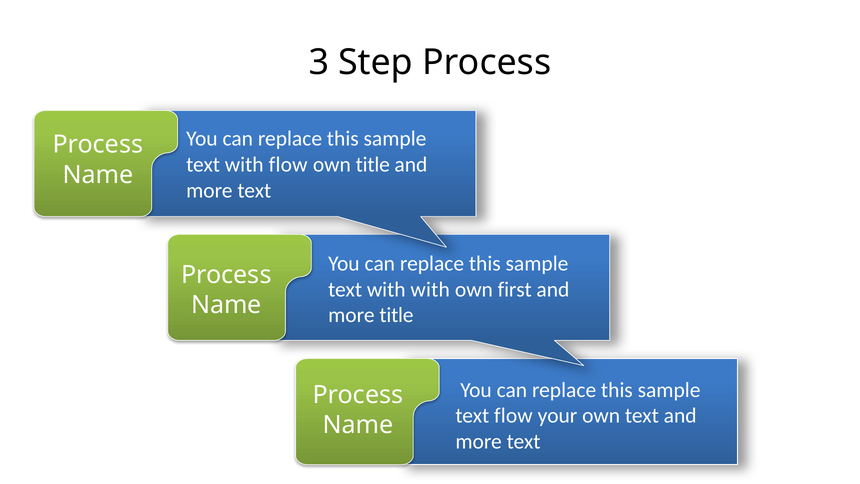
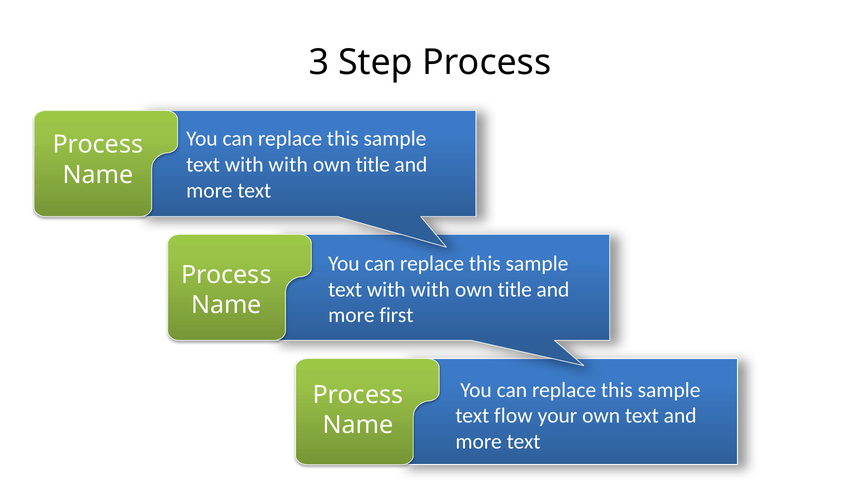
flow at (288, 165): flow -> with
first at (515, 289): first -> title
more title: title -> first
